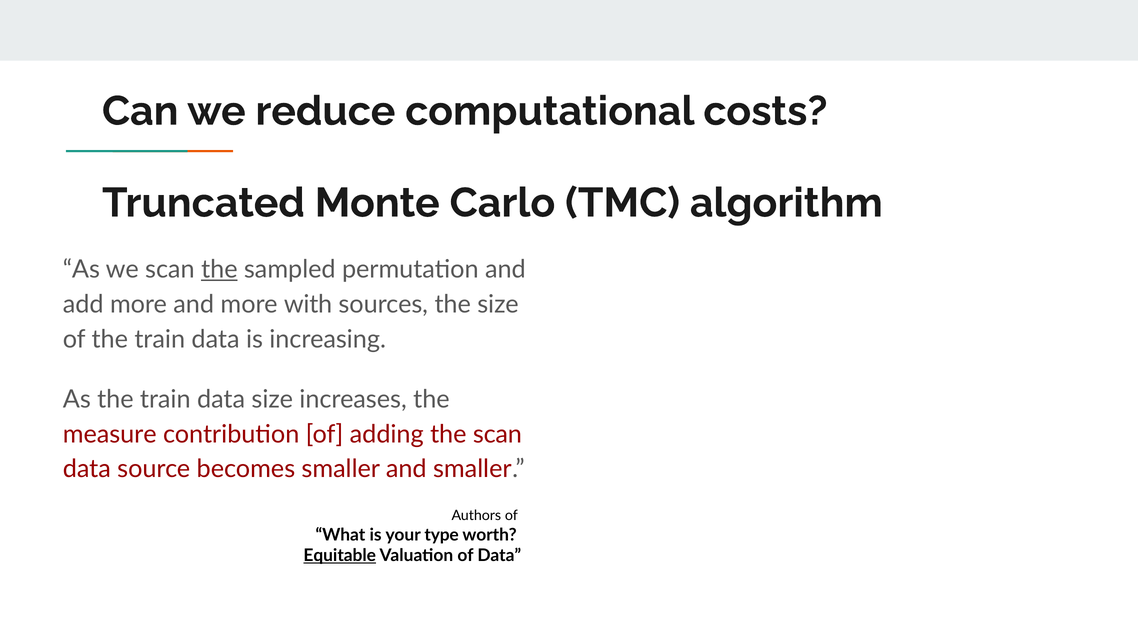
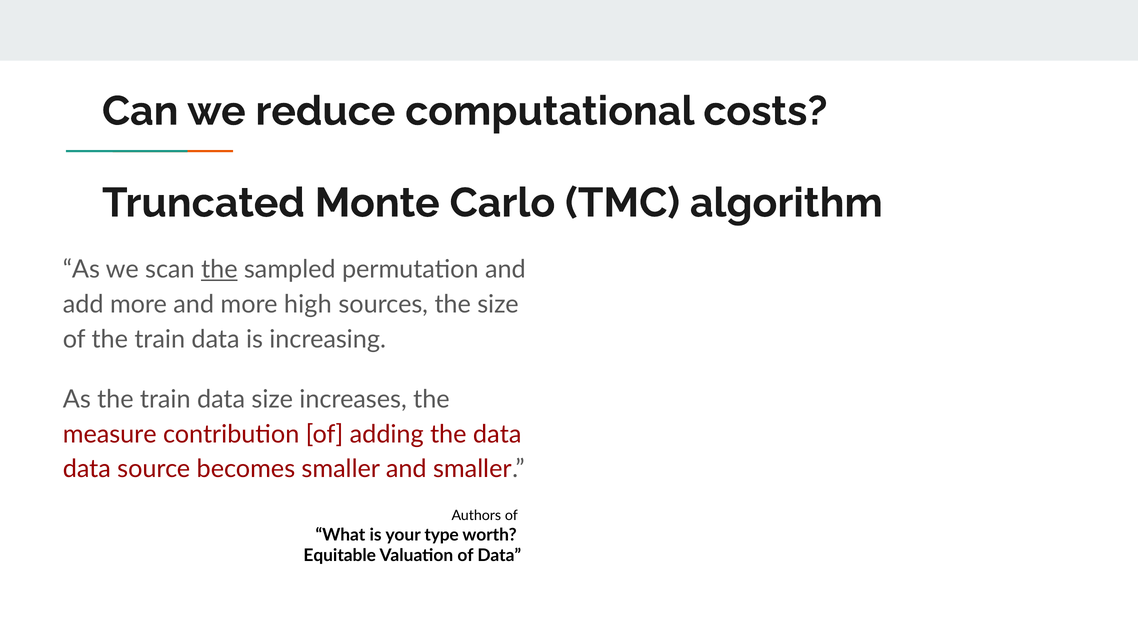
with: with -> high
the scan: scan -> data
Equitable underline: present -> none
